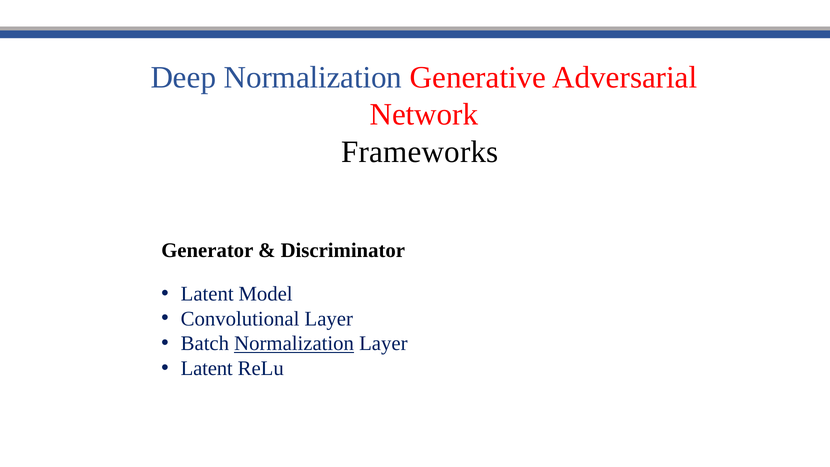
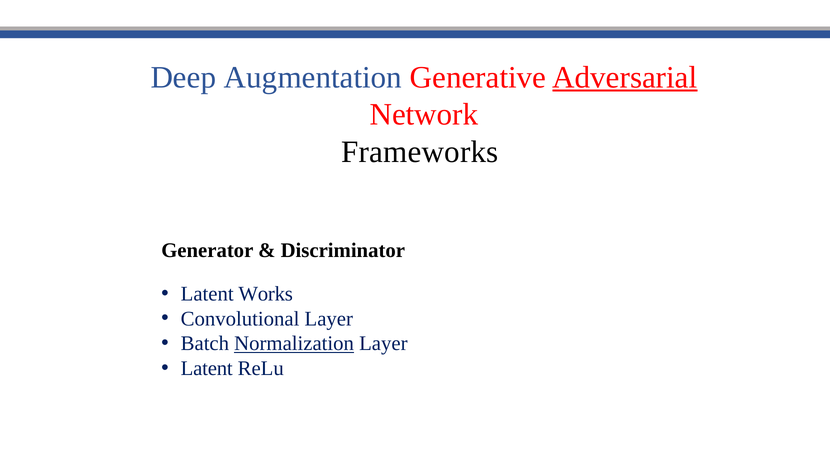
Deep Normalization: Normalization -> Augmentation
Adversarial underline: none -> present
Model: Model -> Works
